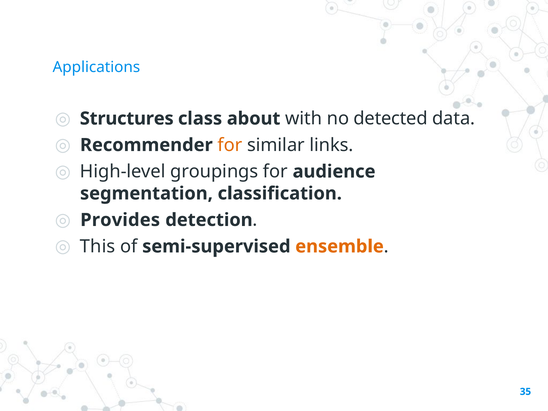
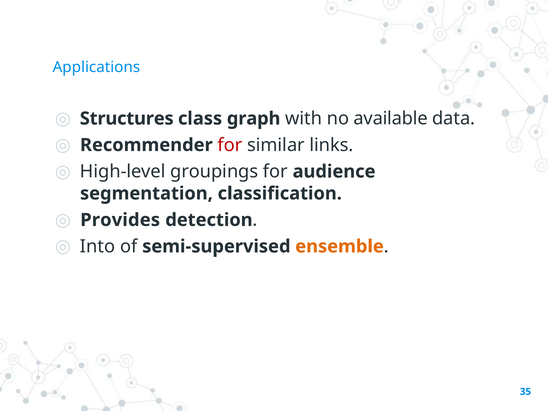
about: about -> graph
detected: detected -> available
for at (230, 145) colour: orange -> red
This: This -> Into
